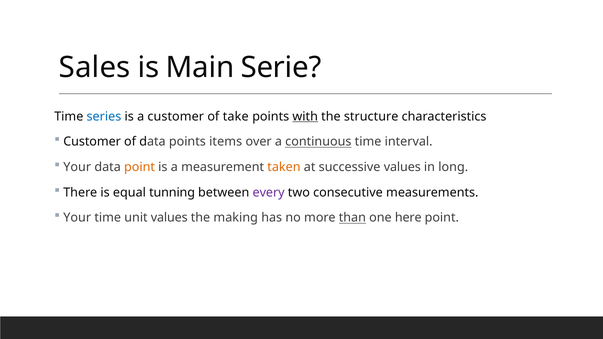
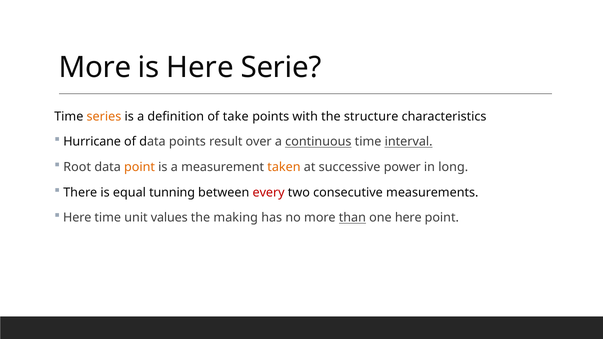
Sales at (95, 68): Sales -> More
is Main: Main -> Here
series colour: blue -> orange
a customer: customer -> definition
with underline: present -> none
Customer at (92, 142): Customer -> Hurricane
items: items -> result
interval underline: none -> present
Your at (77, 167): Your -> Root
successive values: values -> power
every colour: purple -> red
Your at (77, 218): Your -> Here
